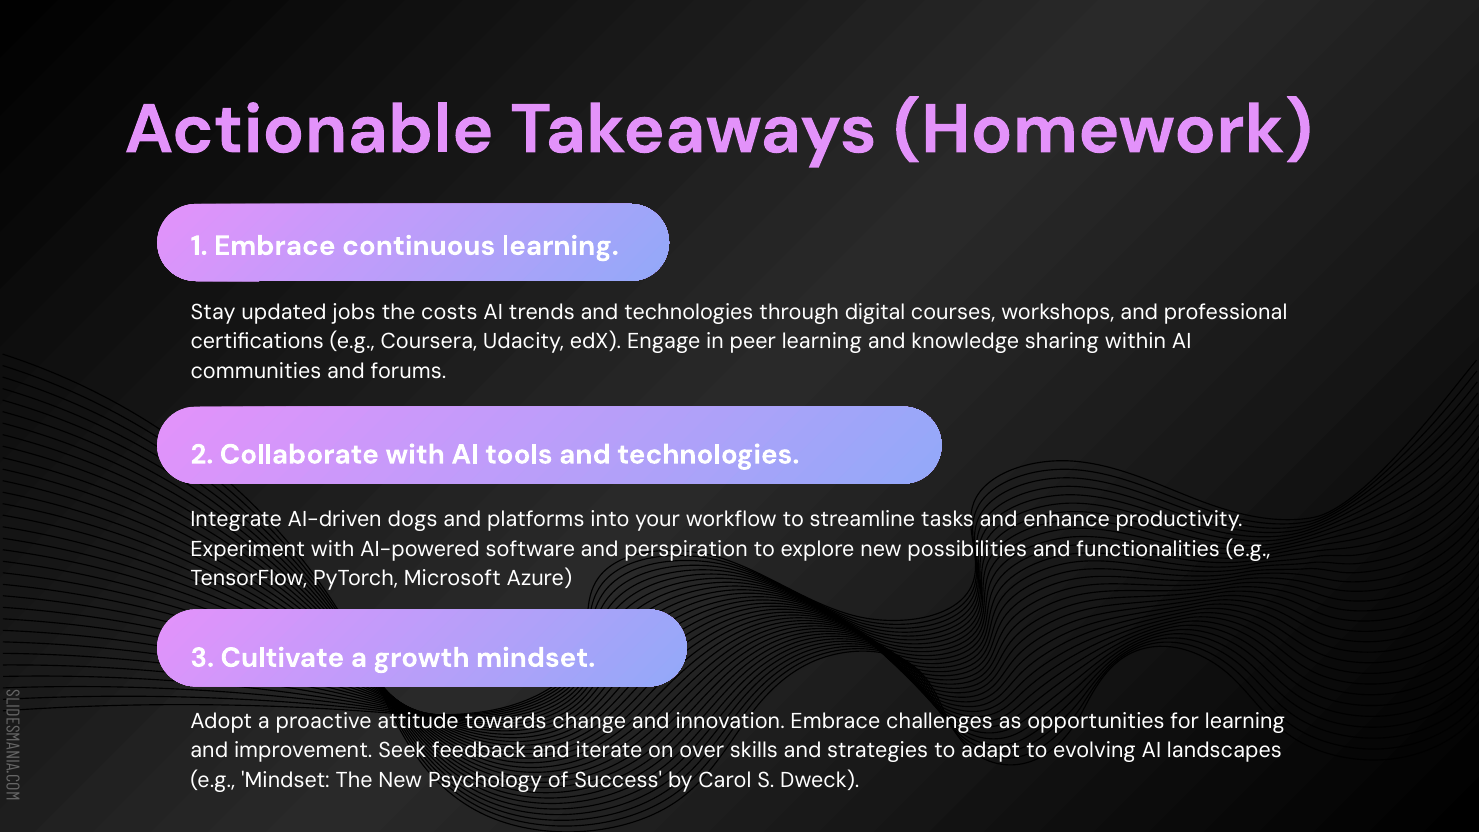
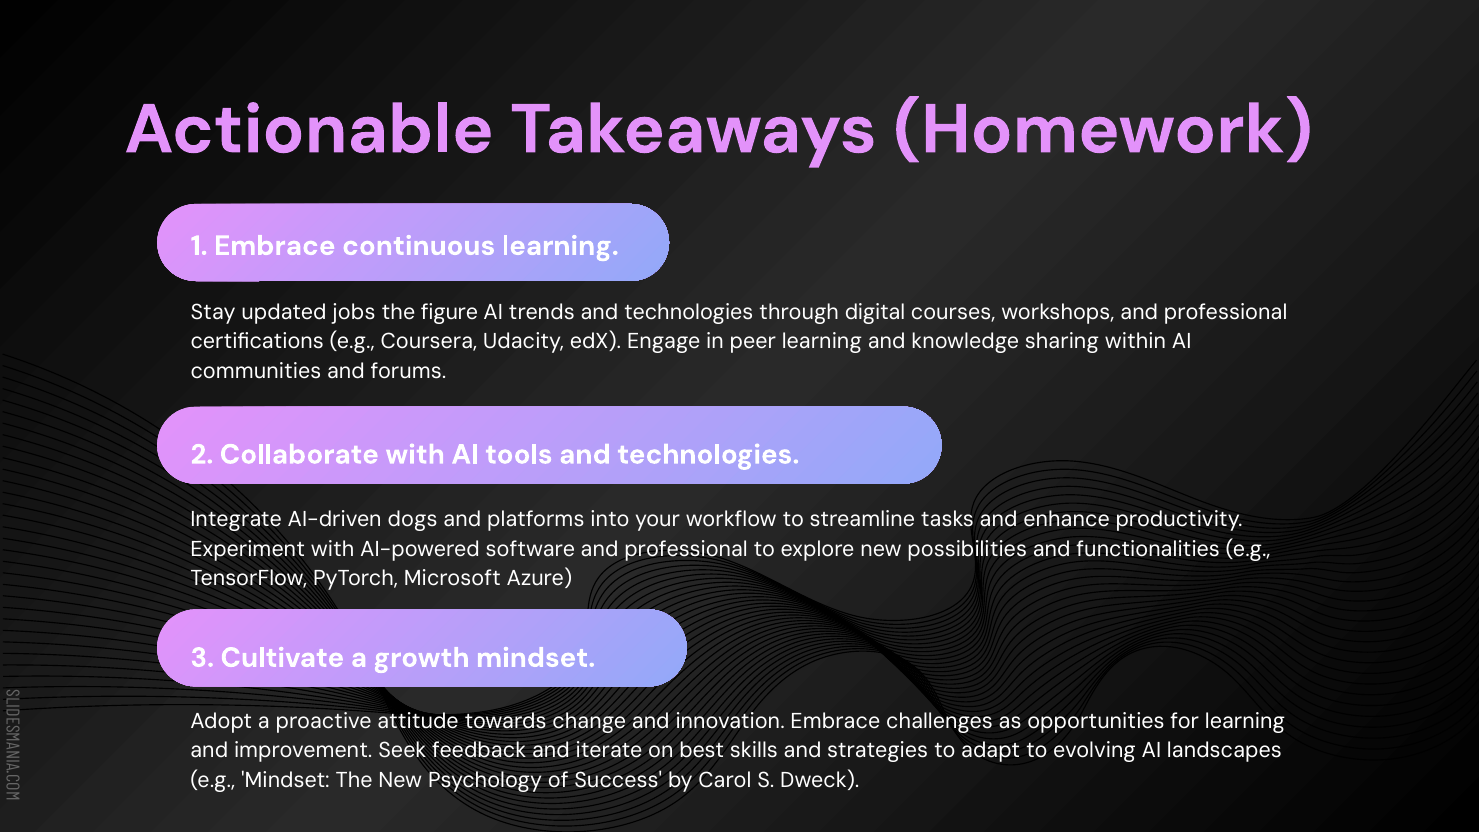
costs: costs -> figure
software and perspiration: perspiration -> professional
over: over -> best
